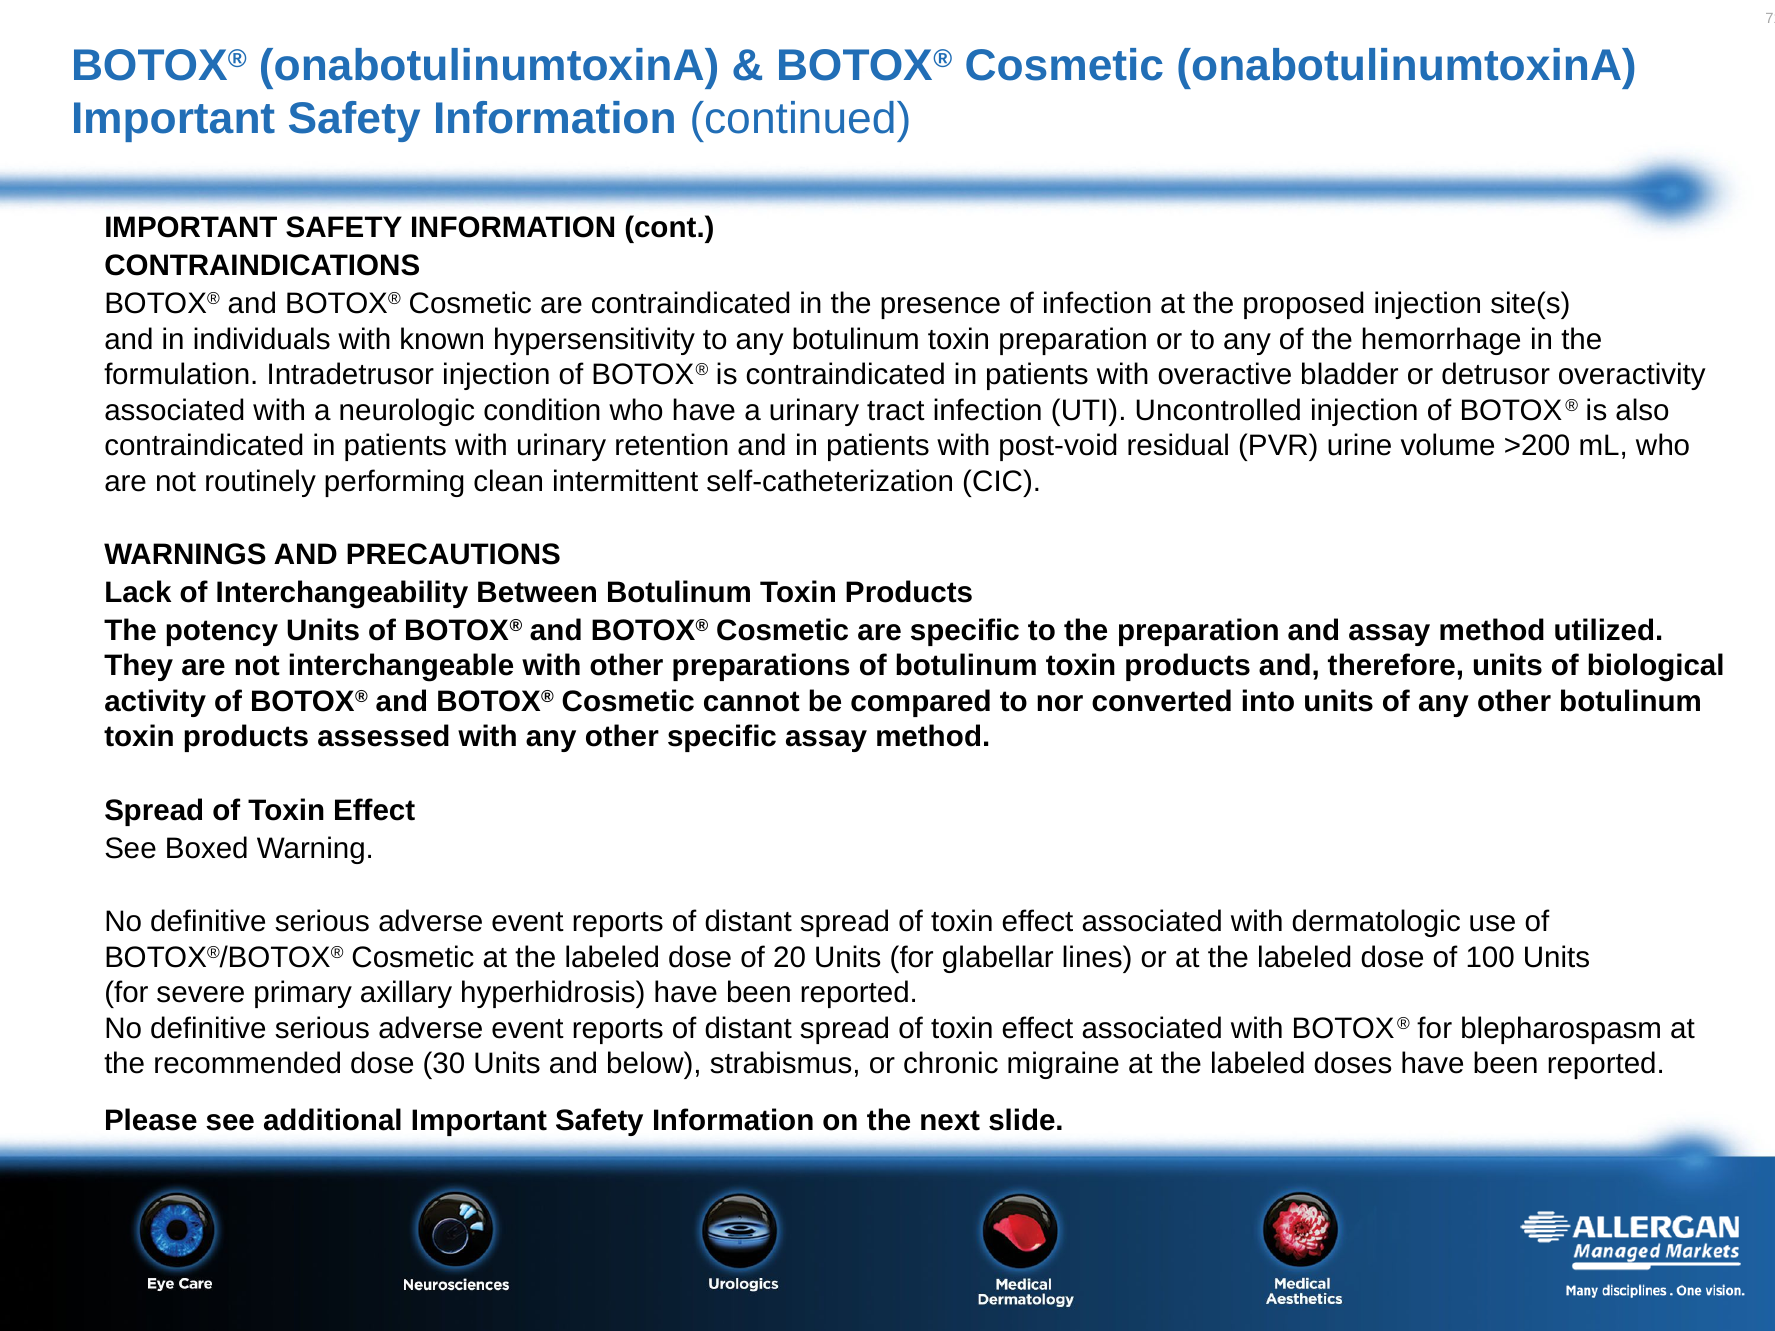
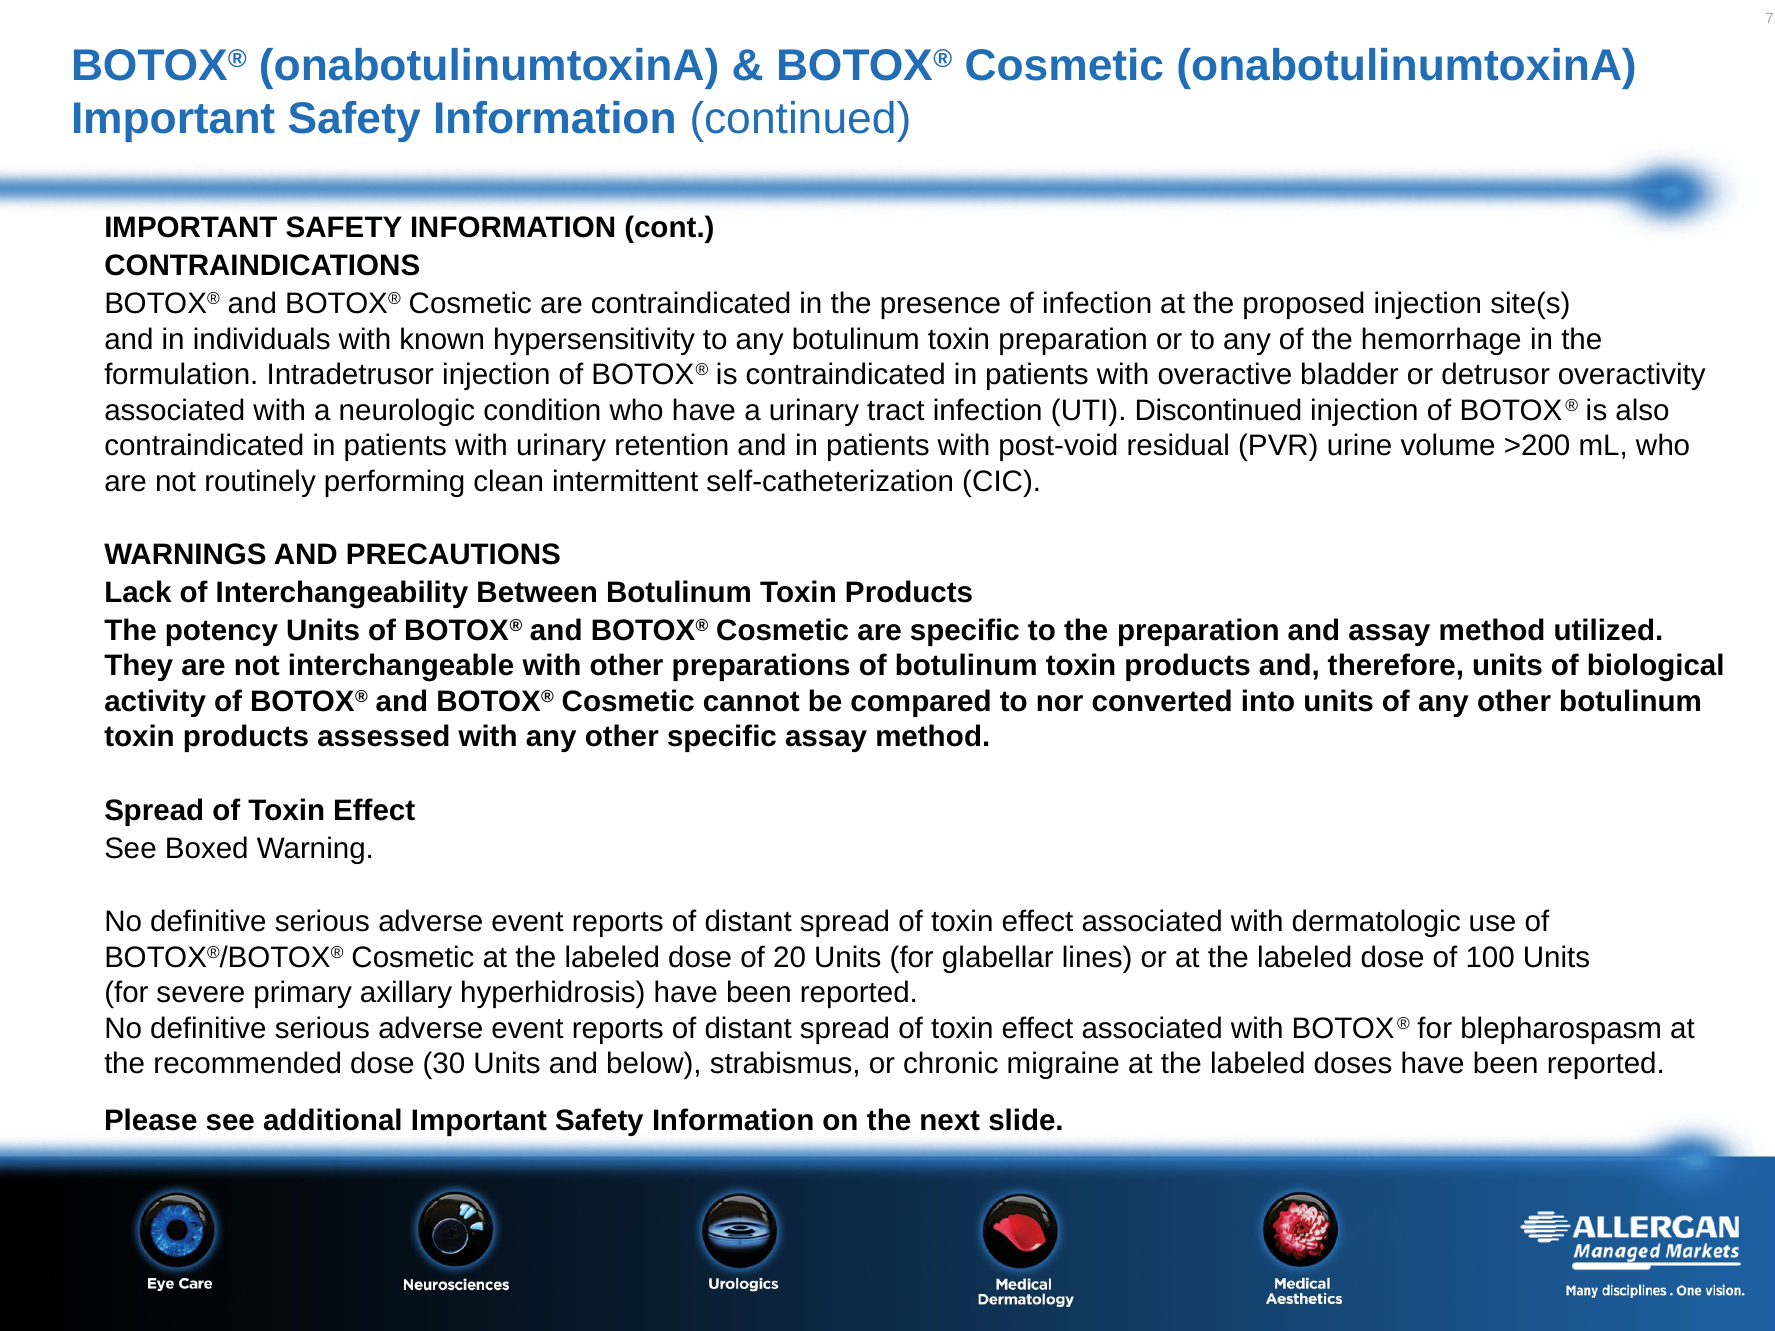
Uncontrolled: Uncontrolled -> Discontinued
